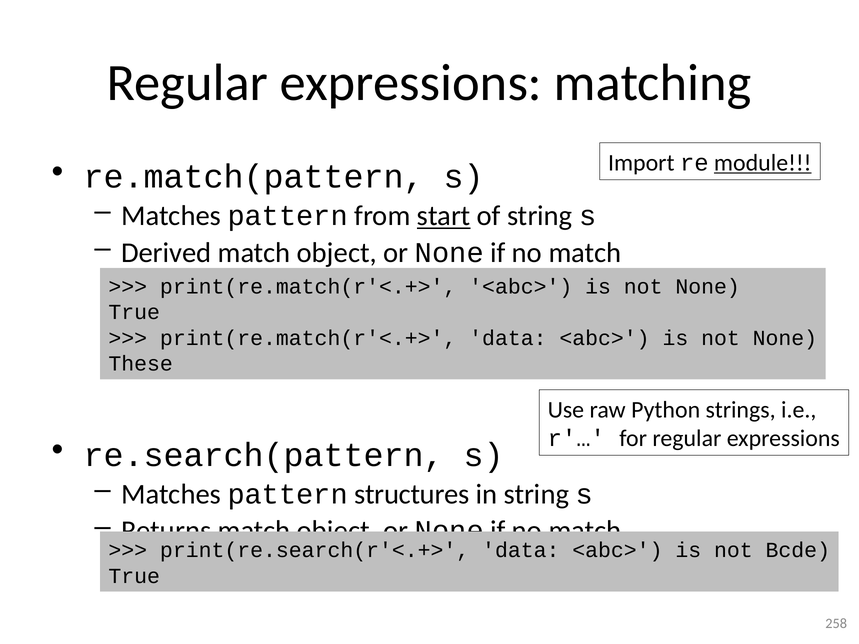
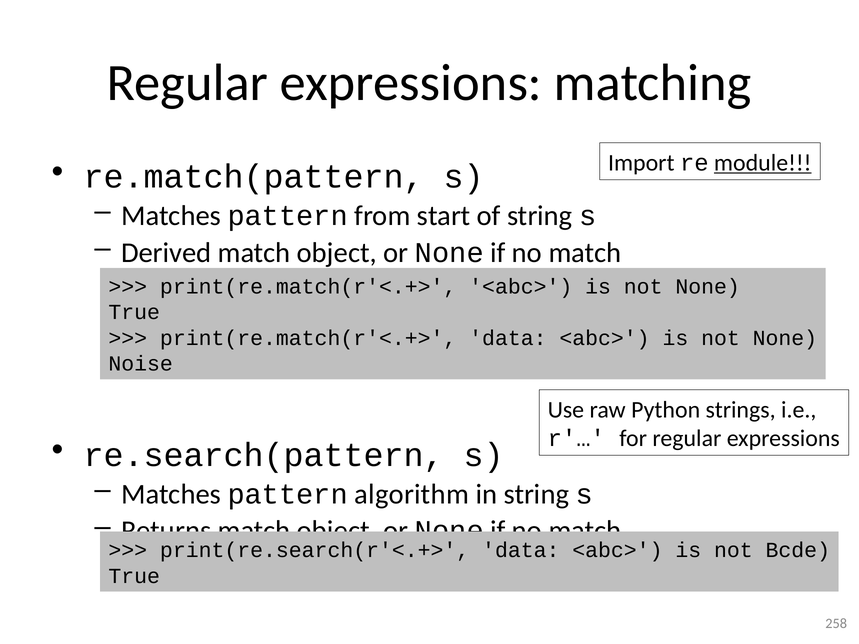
start underline: present -> none
These: These -> Noise
structures: structures -> algorithm
